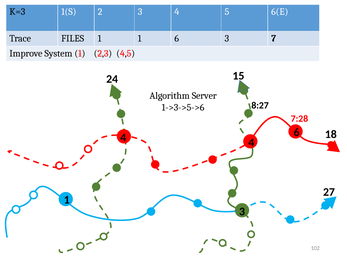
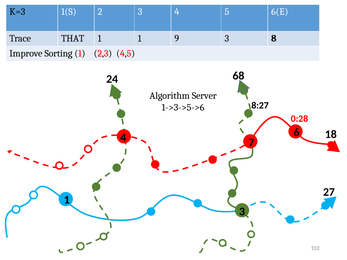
FILES: FILES -> THAT
1 1 6: 6 -> 9
7: 7 -> 8
System: System -> Sorting
15: 15 -> 68
7:28: 7:28 -> 0:28
4 4: 4 -> 7
